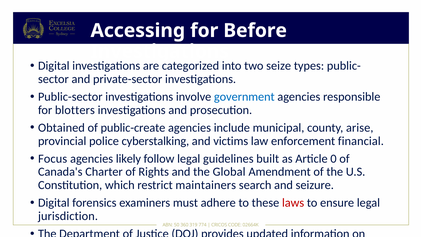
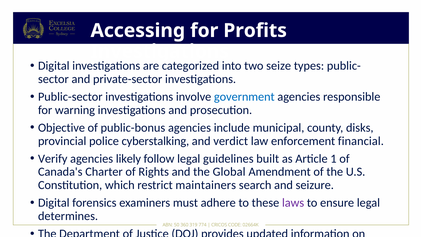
Before: Before -> Profits
blotters: blotters -> warning
Obtained: Obtained -> Objective
public-create: public-create -> public-bonus
arise: arise -> disks
victims: victims -> verdict
Focus at (53, 159): Focus -> Verify
0: 0 -> 1
laws at (293, 203) colour: red -> purple
jurisdiction: jurisdiction -> determines
